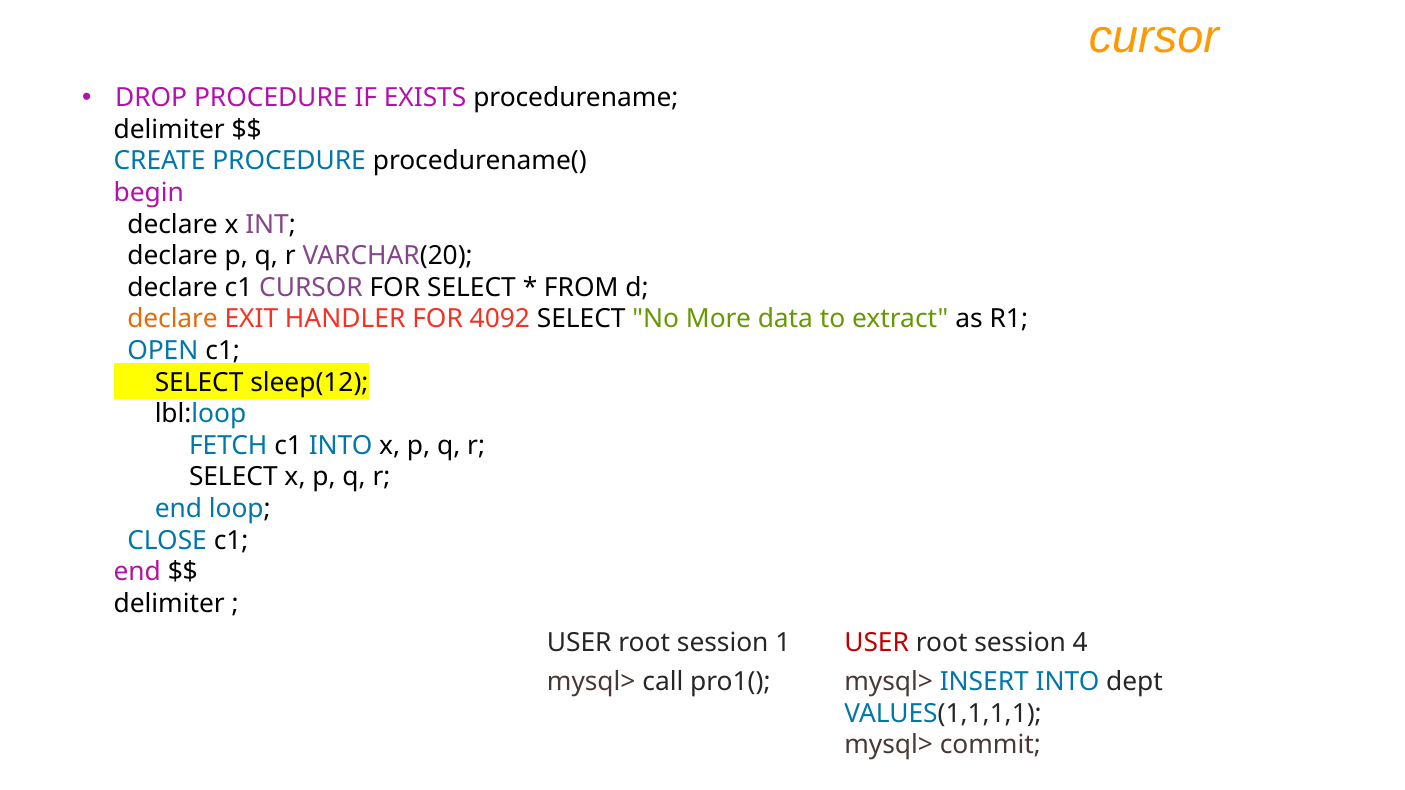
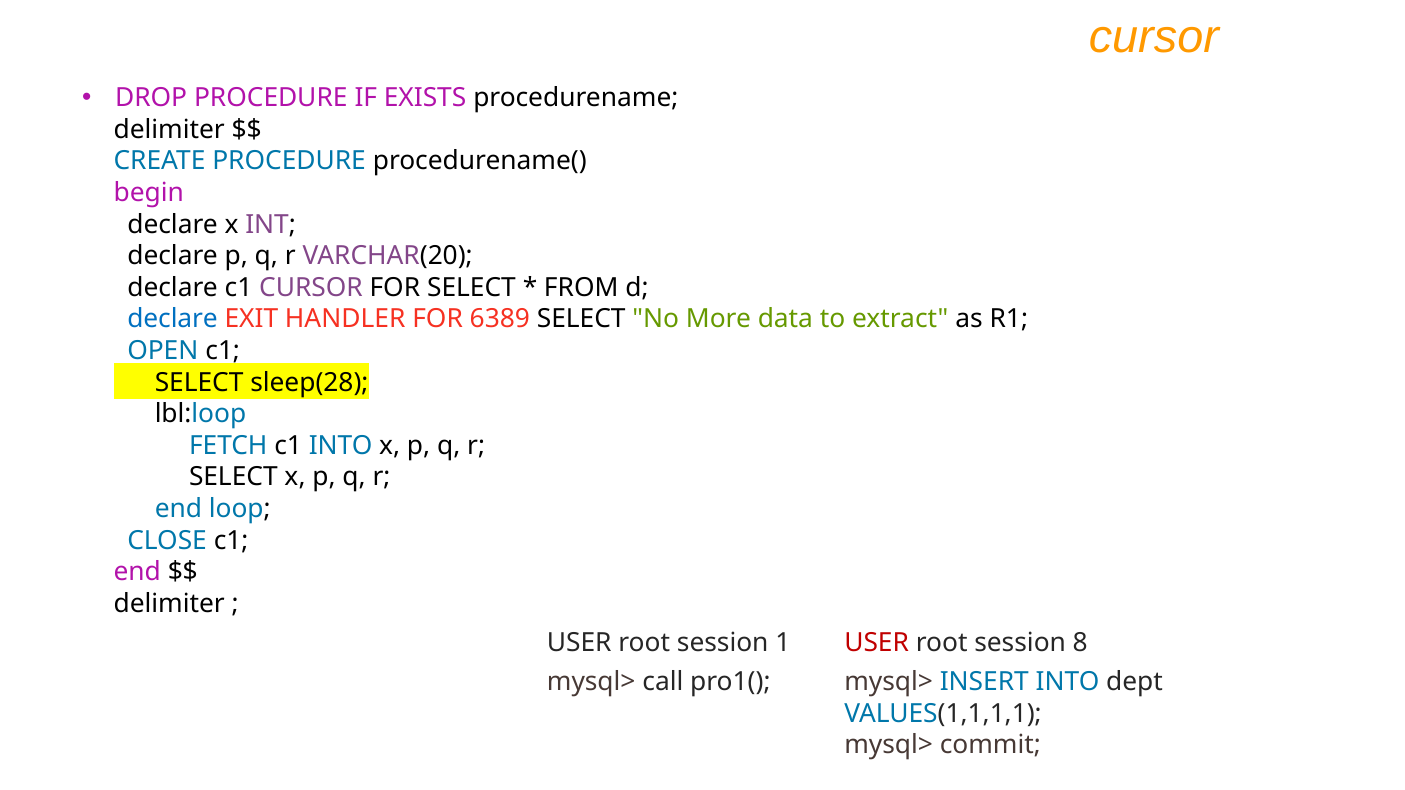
declare at (173, 319) colour: orange -> blue
4092: 4092 -> 6389
sleep(12: sleep(12 -> sleep(28
4: 4 -> 8
